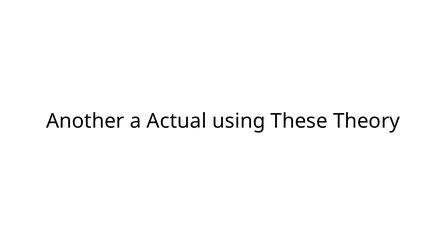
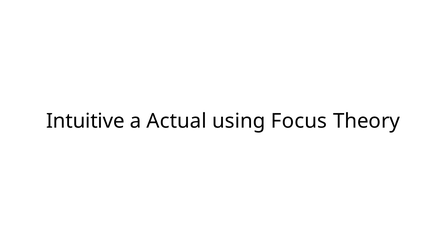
Another: Another -> Intuitive
These: These -> Focus
